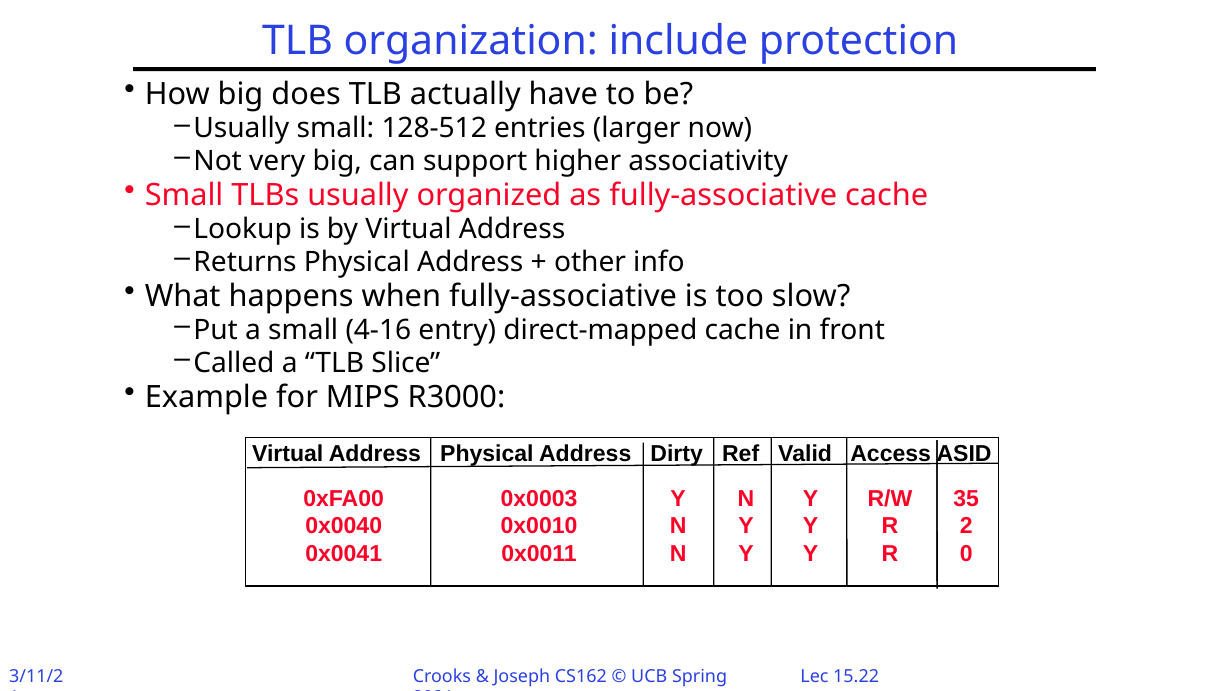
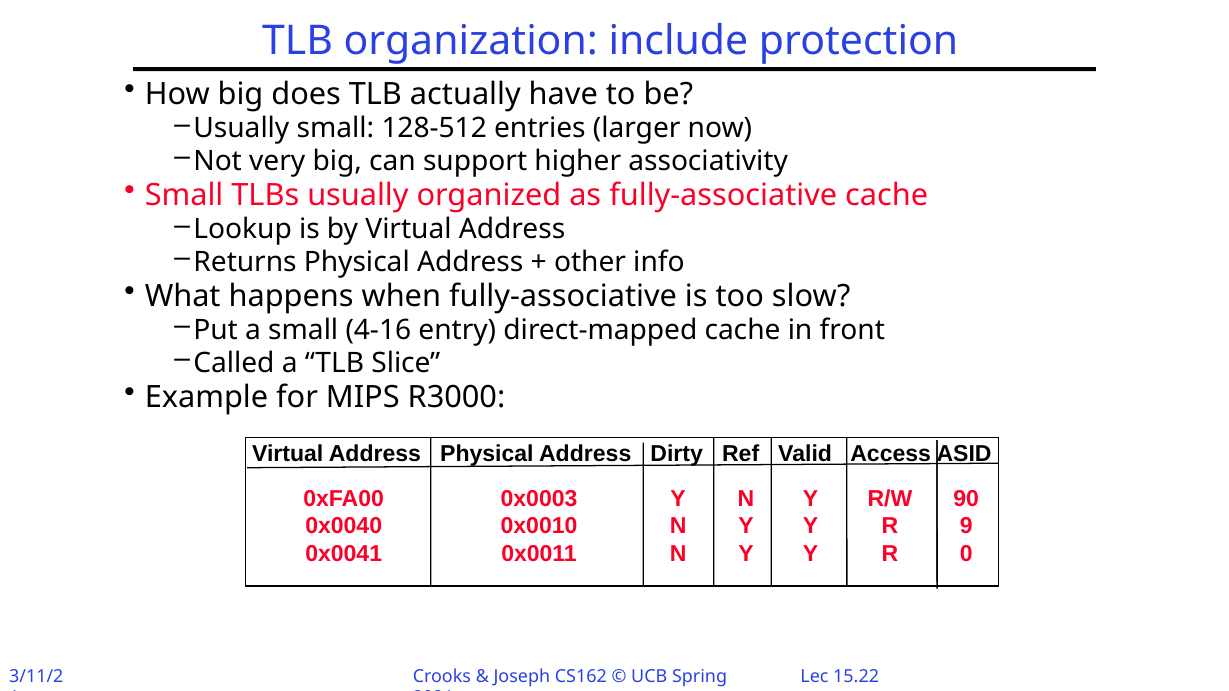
35: 35 -> 90
2: 2 -> 9
